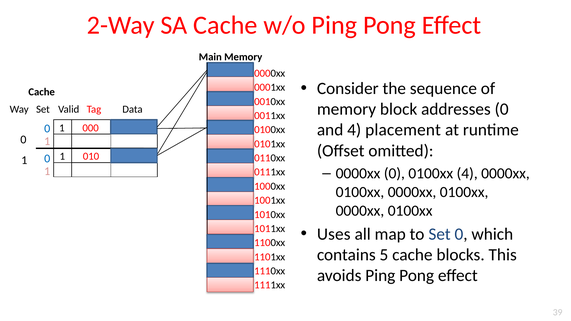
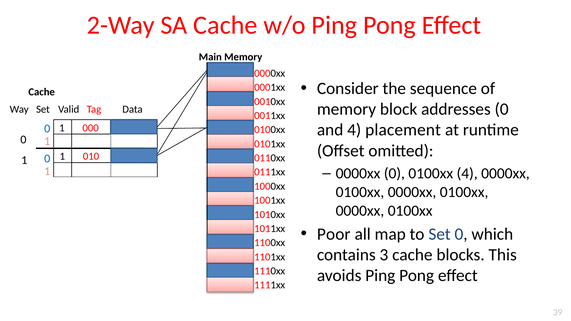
Uses: Uses -> Poor
5: 5 -> 3
